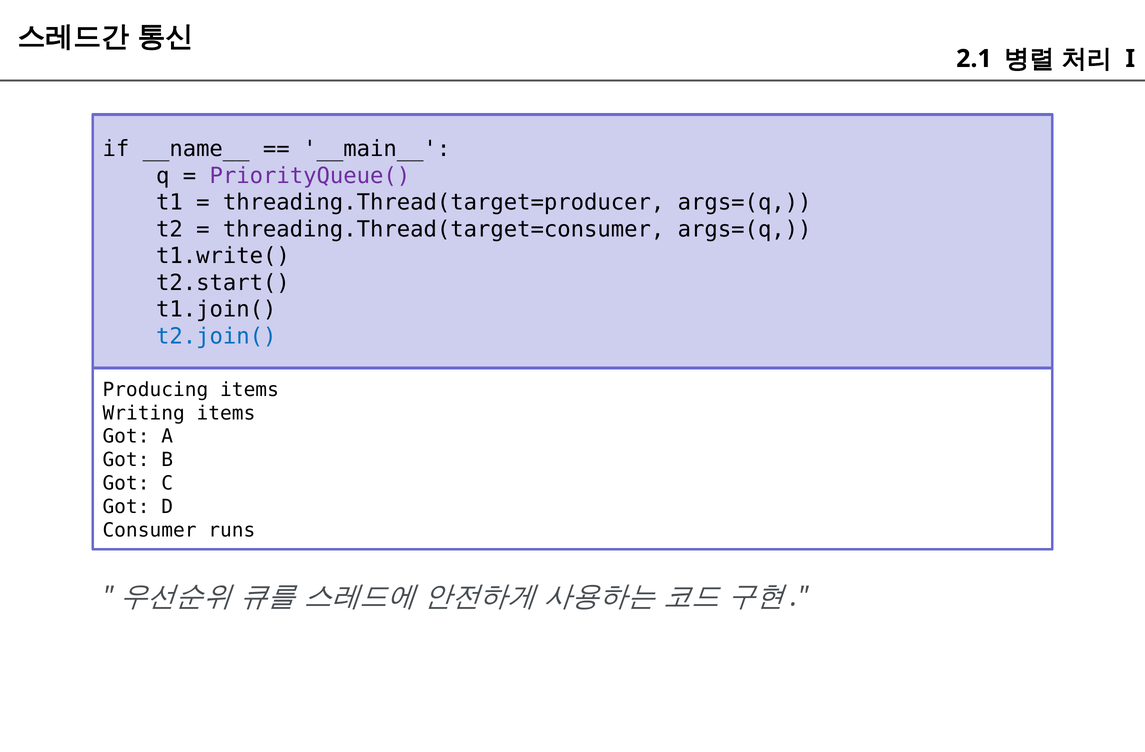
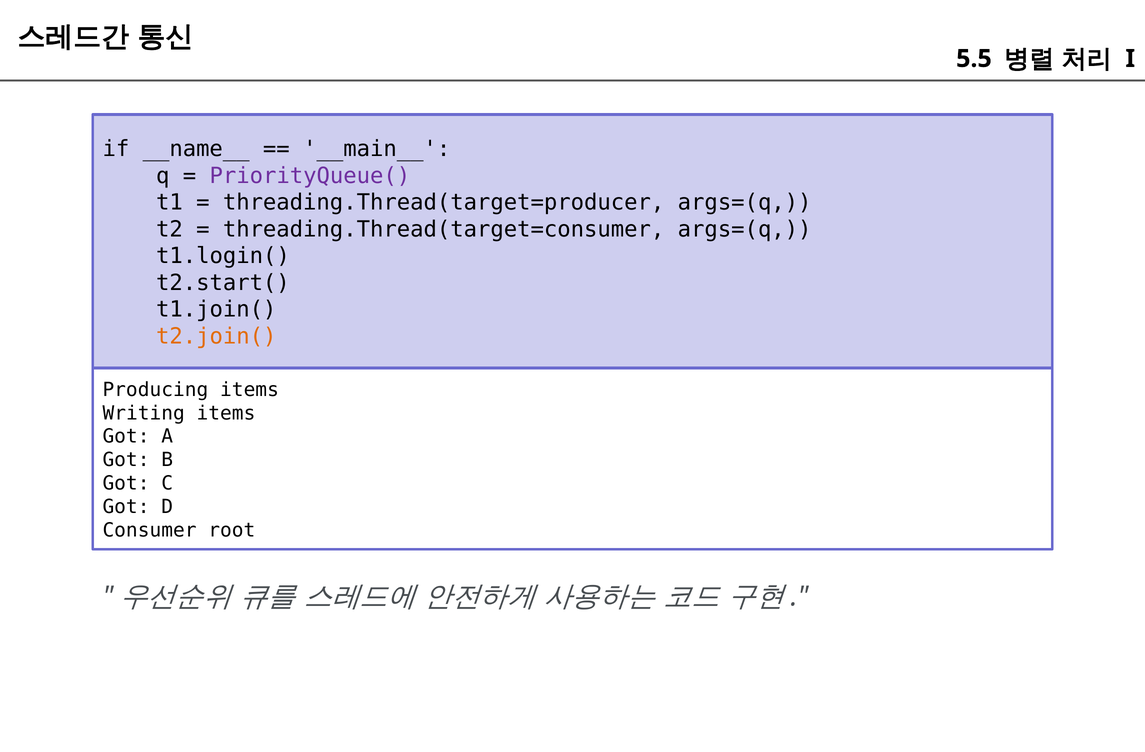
2.1: 2.1 -> 5.5
t1.write(: t1.write( -> t1.login(
t2.join( colour: blue -> orange
runs: runs -> root
